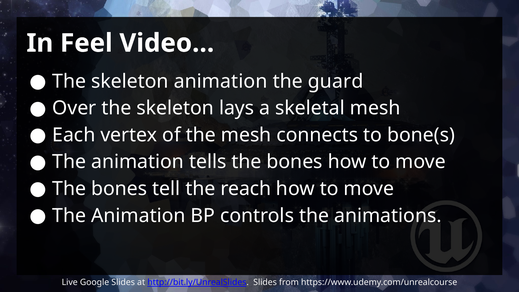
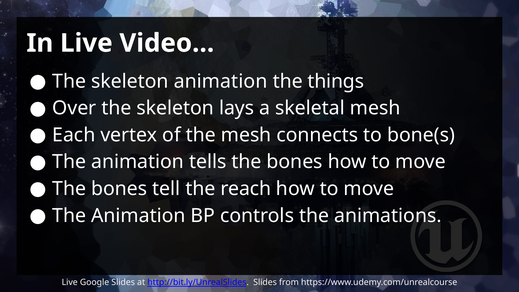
In Feel: Feel -> Live
guard: guard -> things
